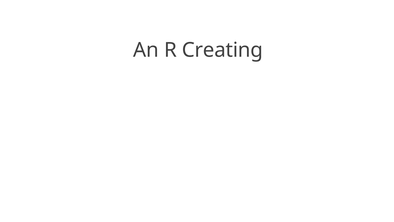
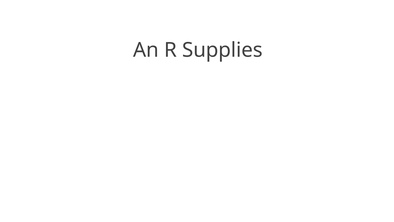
R Creating: Creating -> Supplies
